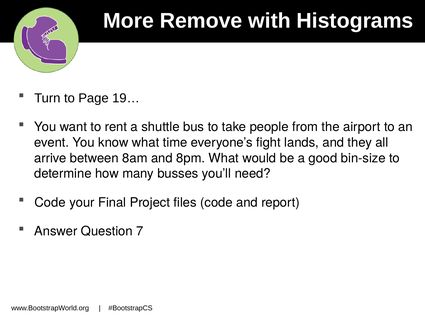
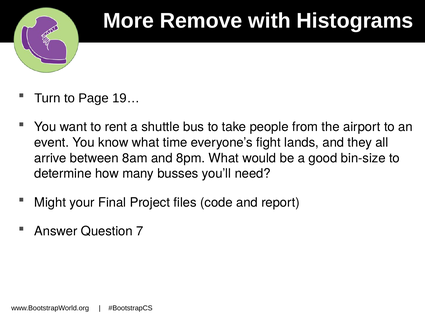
Code at (50, 202): Code -> Might
